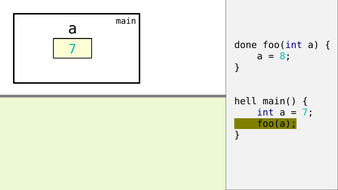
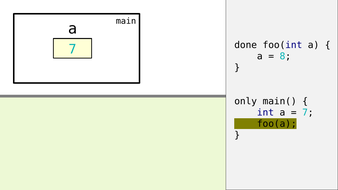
hell: hell -> only
